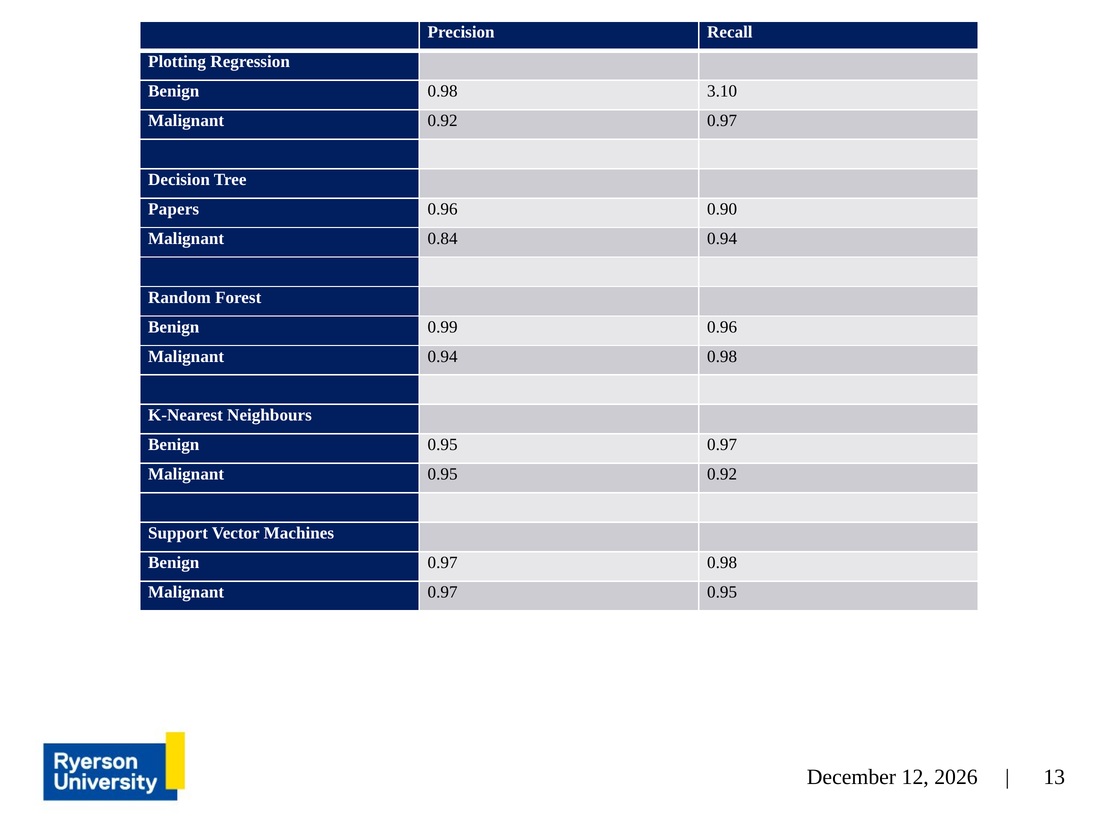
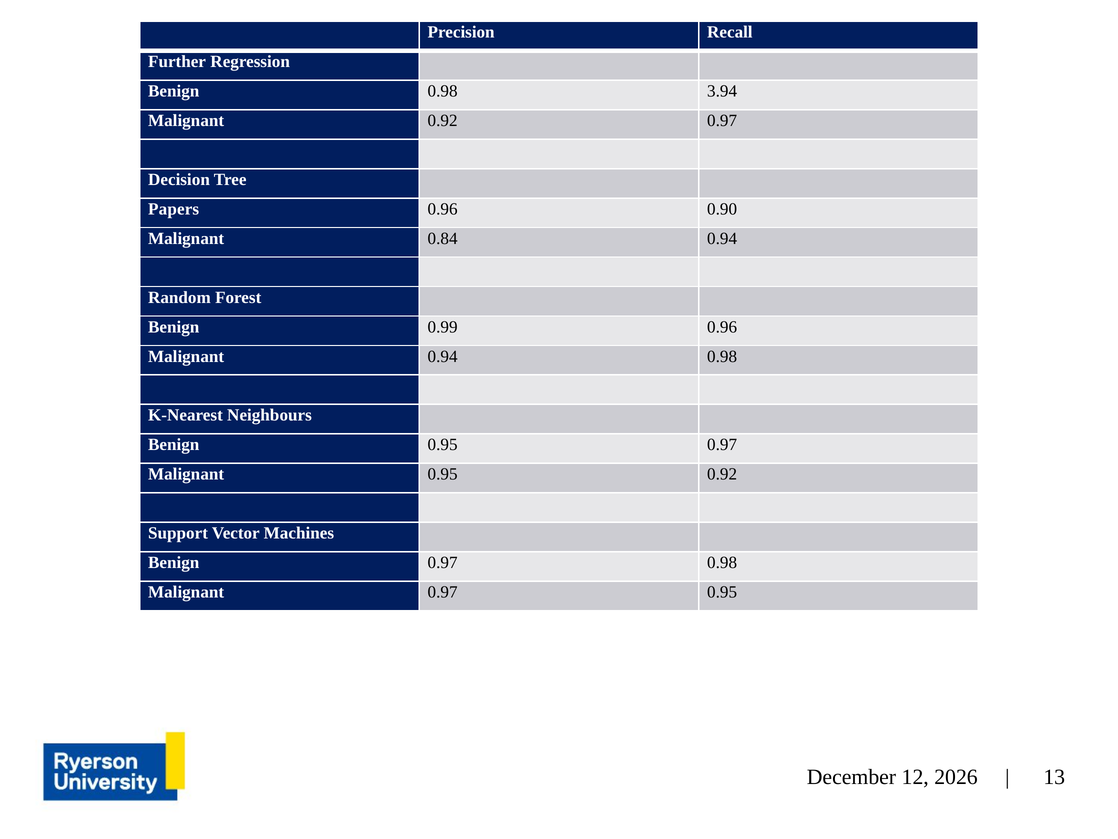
Plotting: Plotting -> Further
3.10: 3.10 -> 3.94
